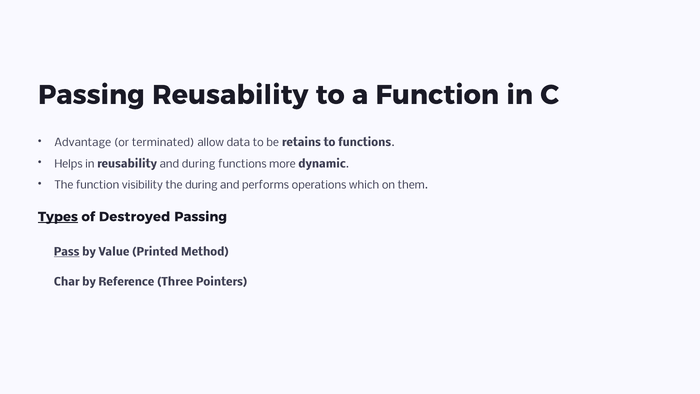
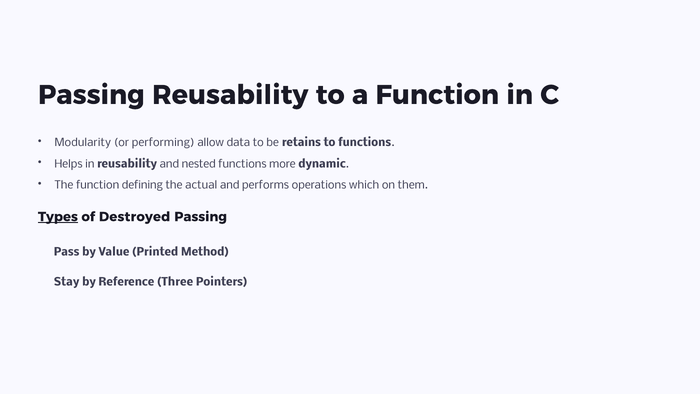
Advantage: Advantage -> Modularity
terminated: terminated -> performing
and during: during -> nested
visibility: visibility -> defining
the during: during -> actual
Pass underline: present -> none
Char: Char -> Stay
